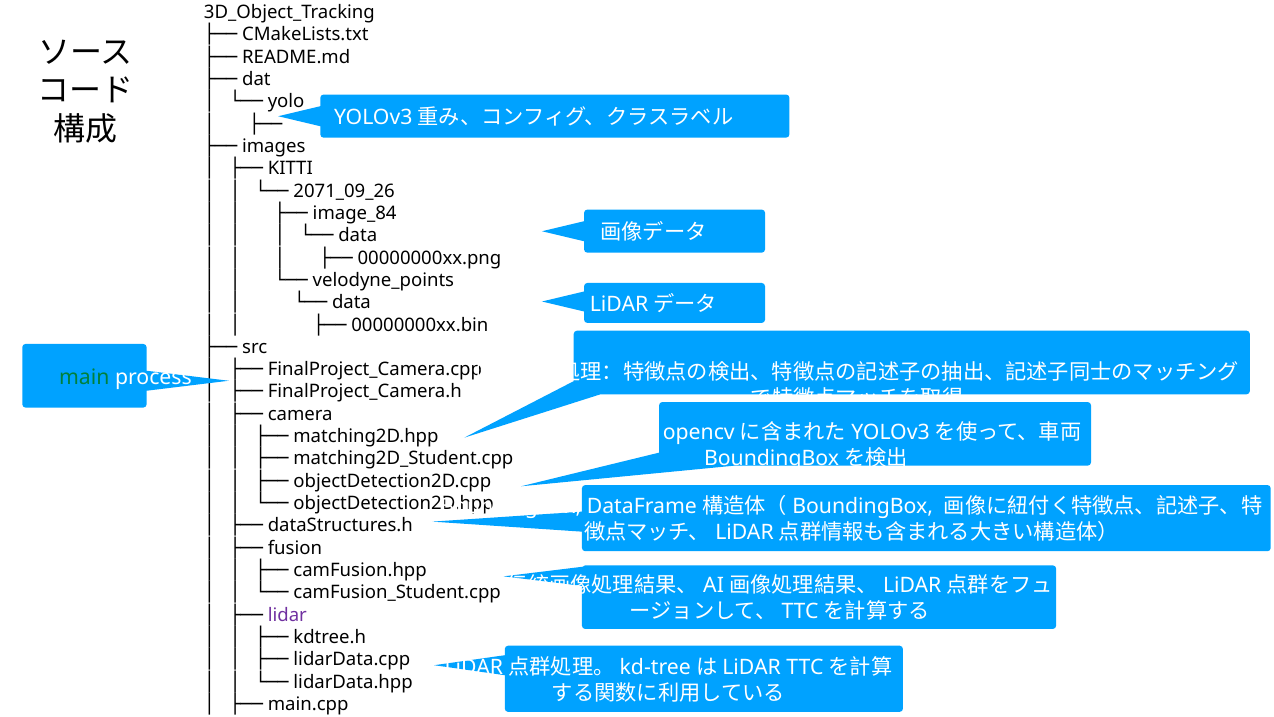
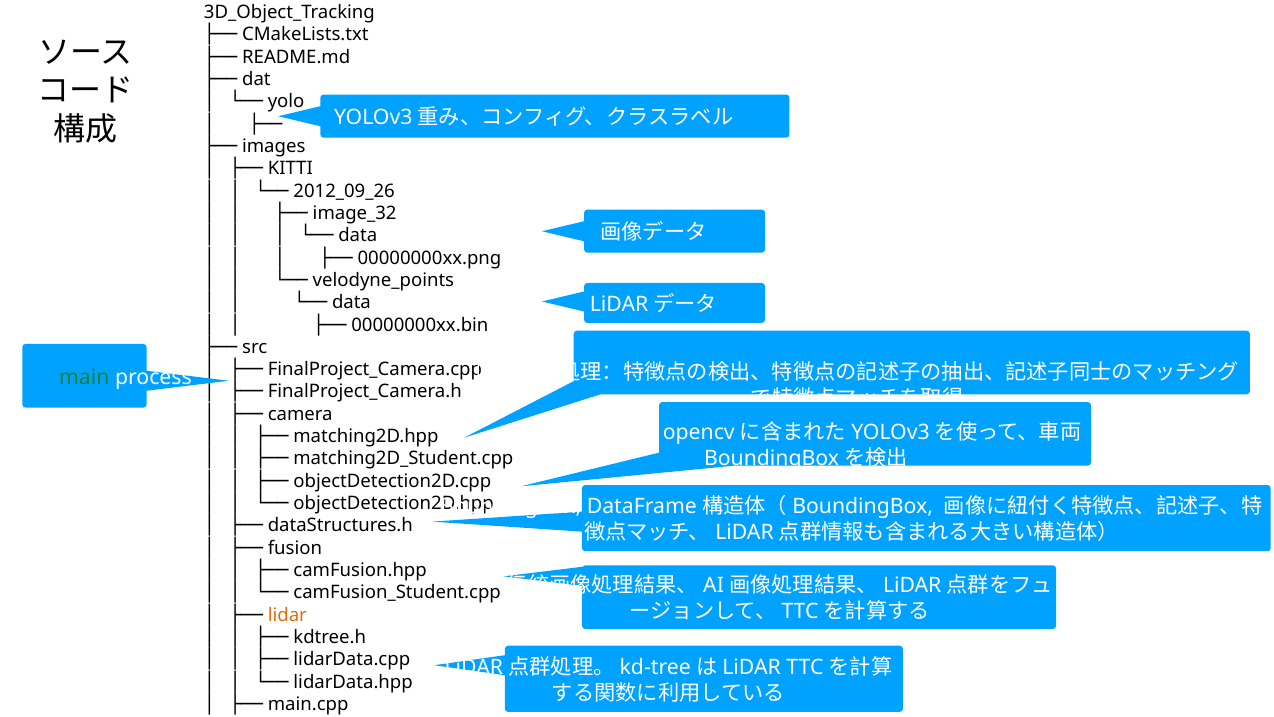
2071_09_26: 2071_09_26 -> 2012_09_26
image_84: image_84 -> image_32
lidar at (287, 615) colour: purple -> orange
